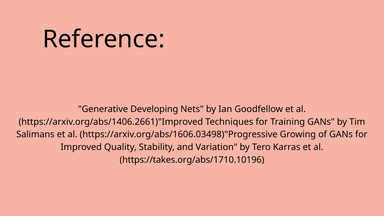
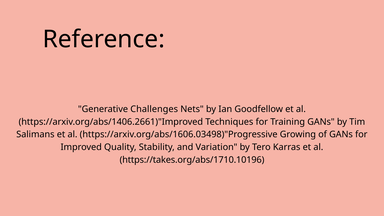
Developing: Developing -> Challenges
